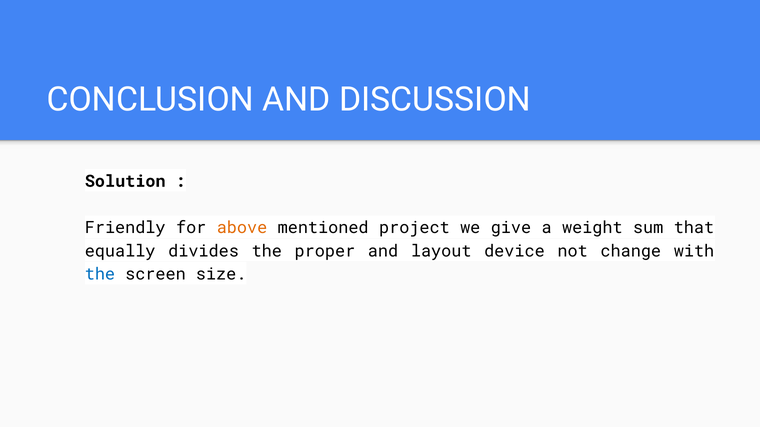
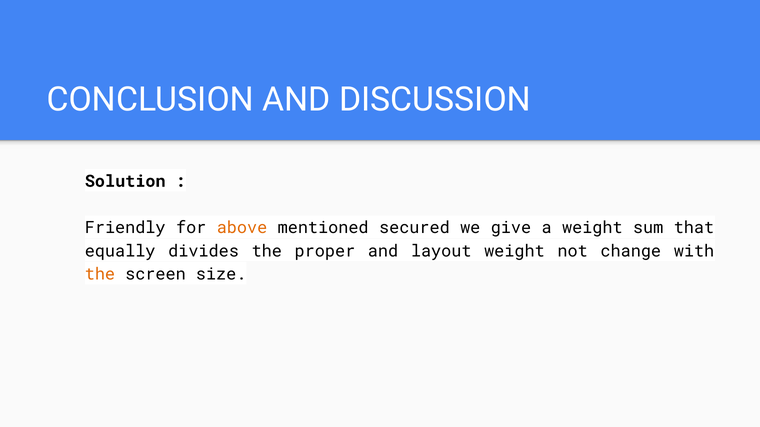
project: project -> secured
layout device: device -> weight
the at (100, 275) colour: blue -> orange
